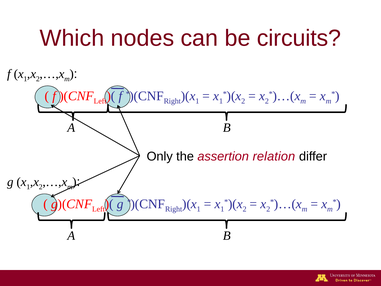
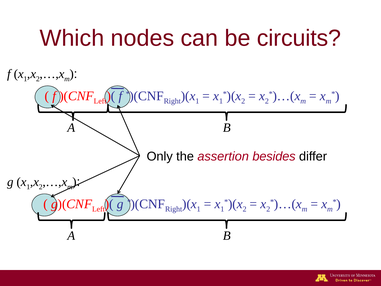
relation: relation -> besides
